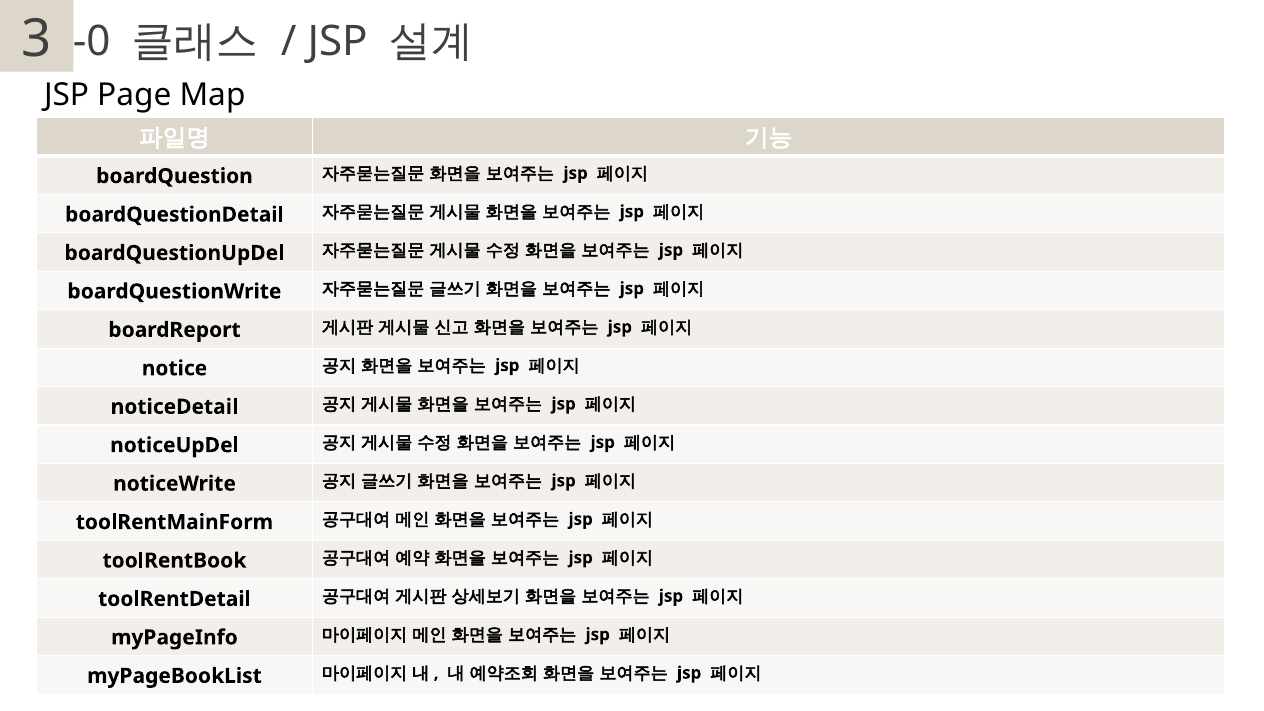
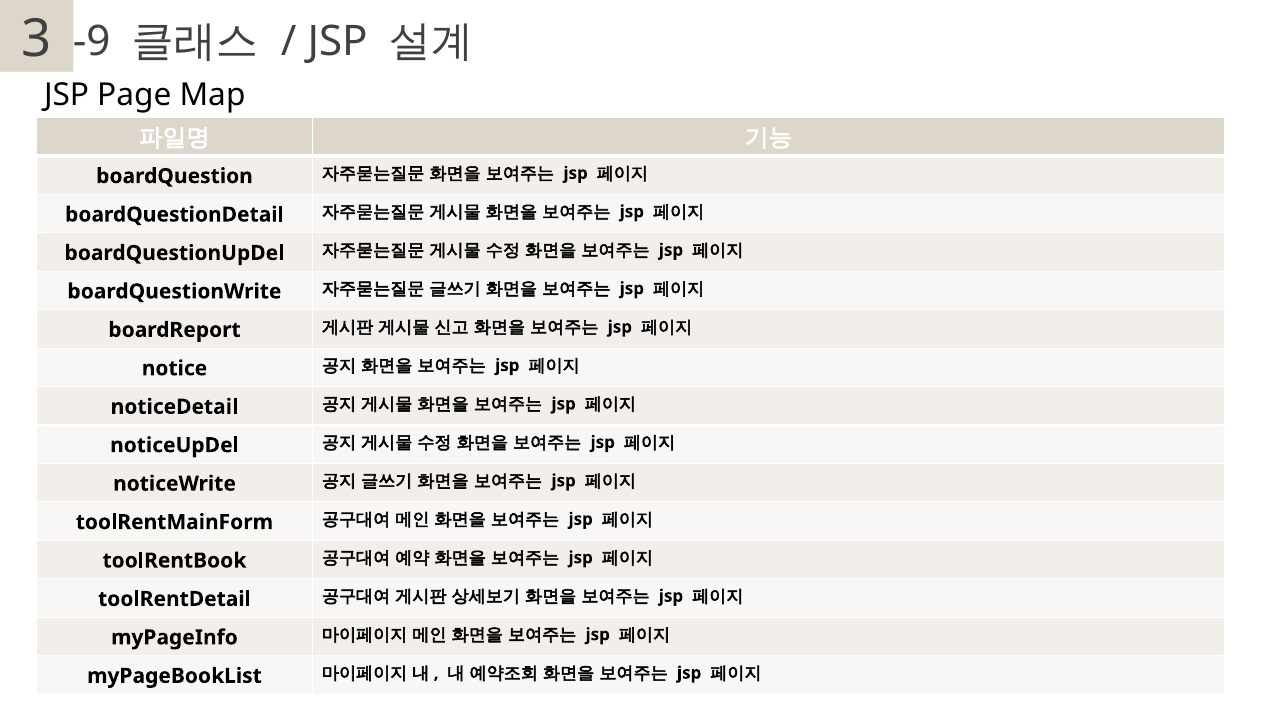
-0: -0 -> -9
